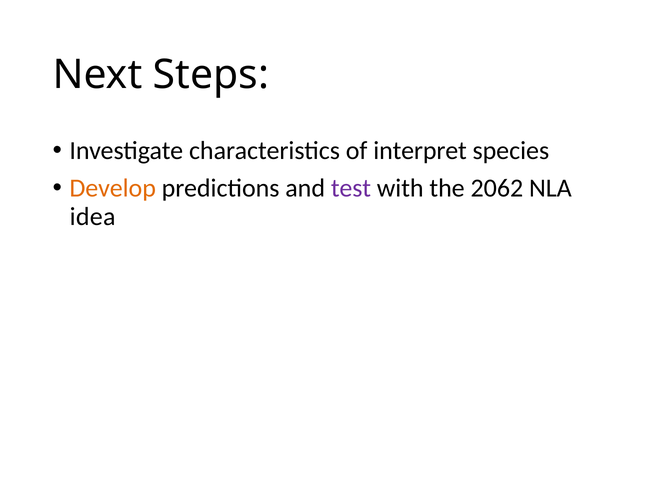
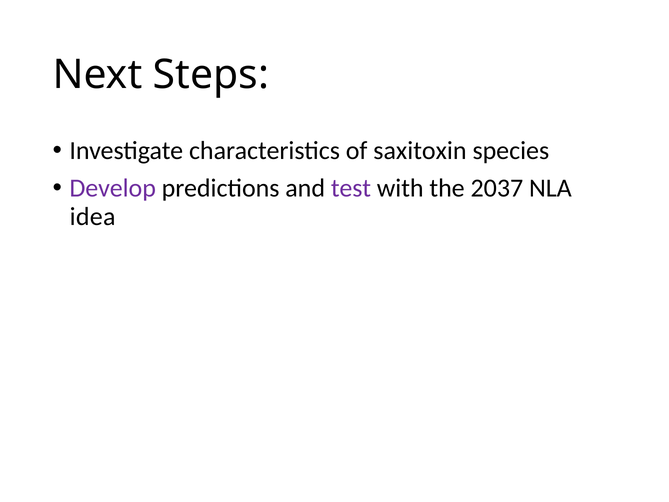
interpret: interpret -> saxitoxin
Develop colour: orange -> purple
2062: 2062 -> 2037
